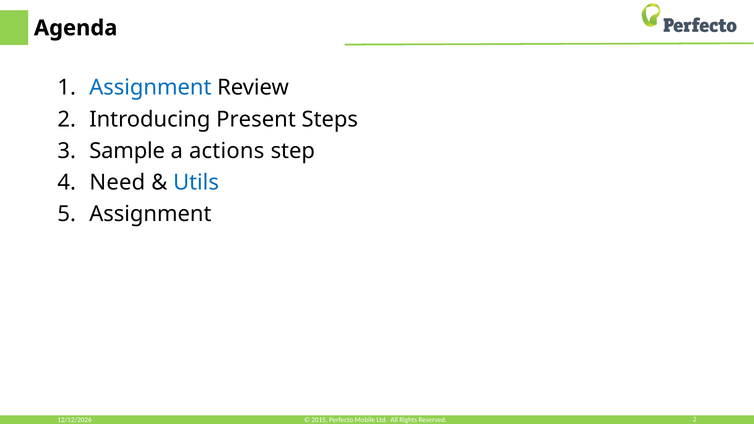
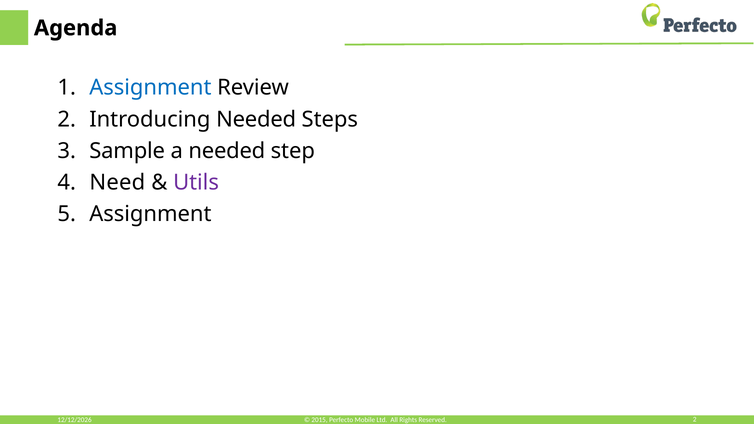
Introducing Present: Present -> Needed
a actions: actions -> needed
Utils colour: blue -> purple
